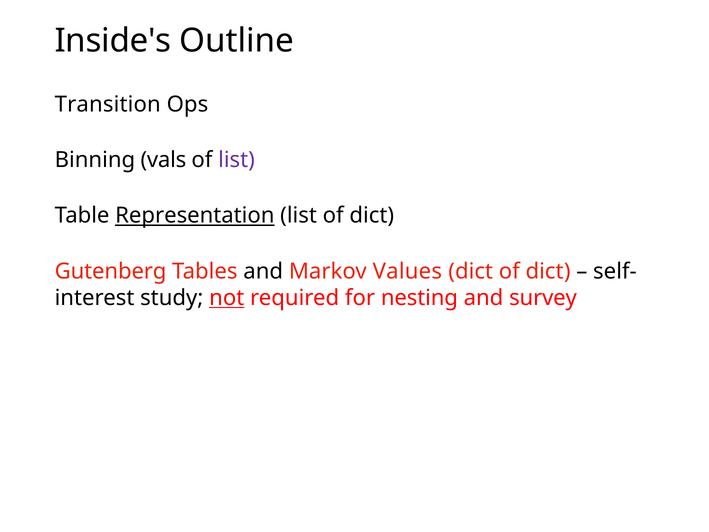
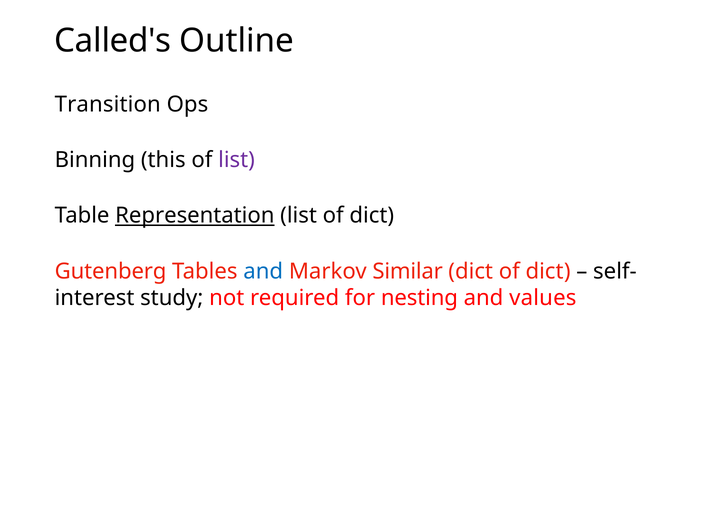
Inside's: Inside's -> Called's
vals: vals -> this
and at (263, 271) colour: black -> blue
Values: Values -> Similar
not underline: present -> none
survey: survey -> values
